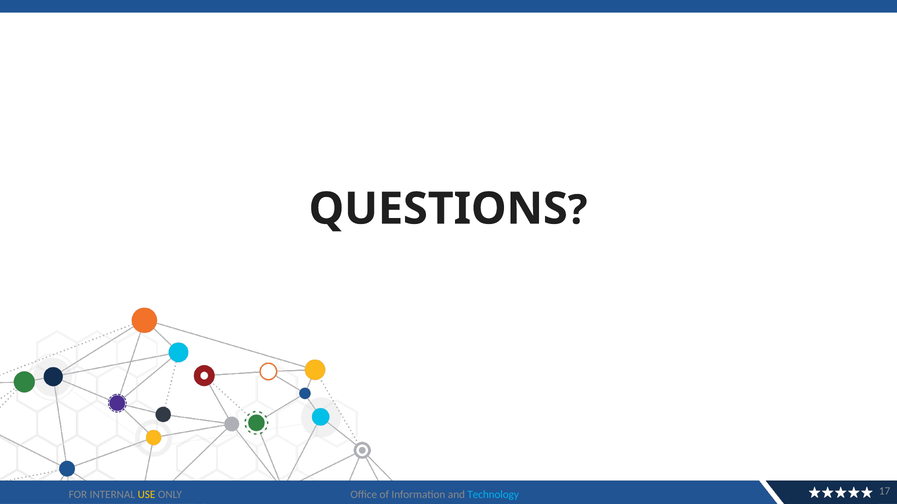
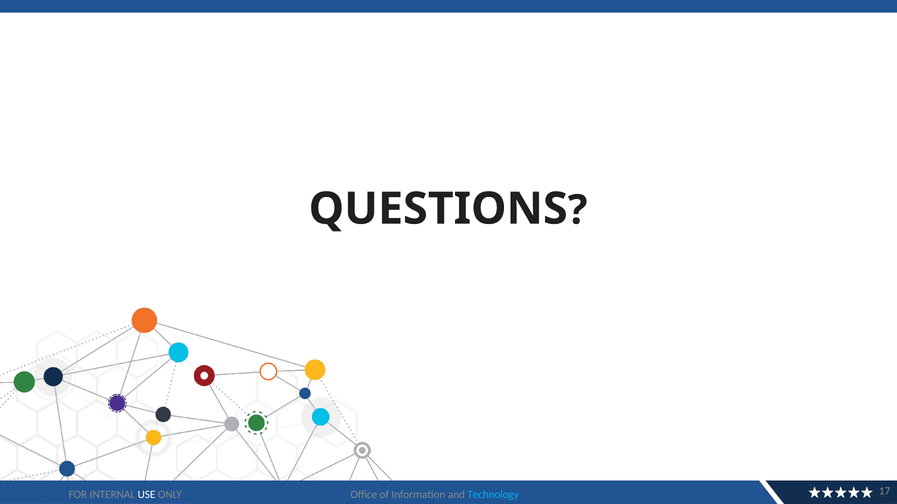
USE colour: yellow -> white
